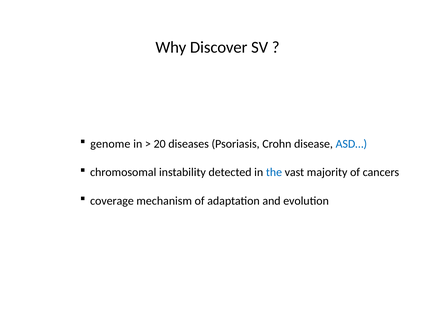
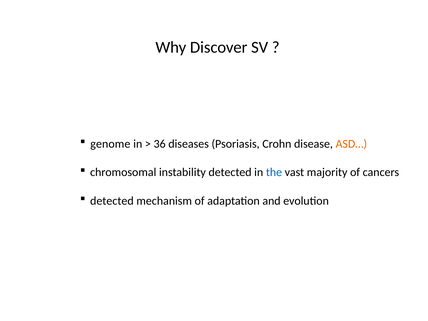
20: 20 -> 36
ASD… colour: blue -> orange
coverage at (112, 201): coverage -> detected
